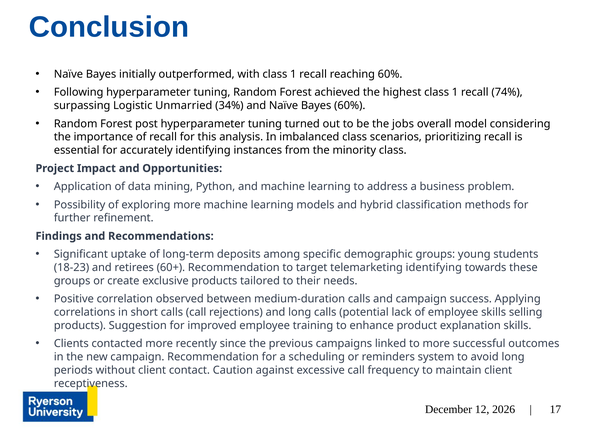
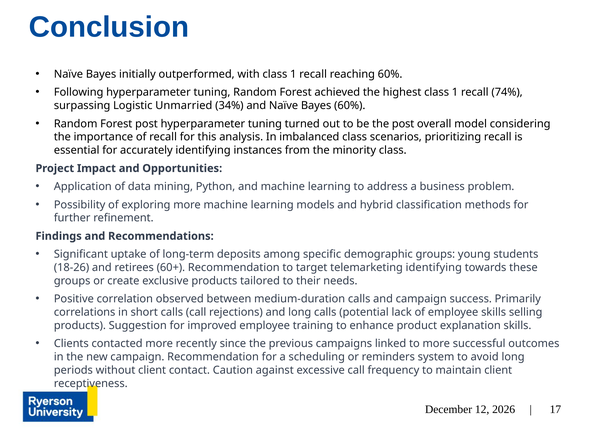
the jobs: jobs -> post
18-23: 18-23 -> 18-26
Applying: Applying -> Primarily
